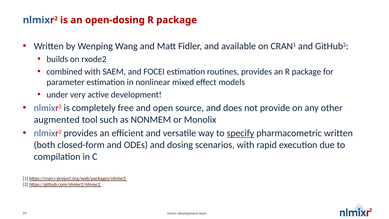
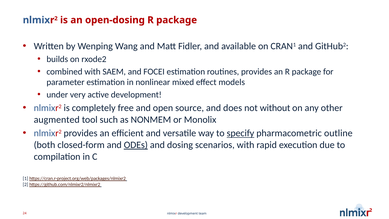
provide: provide -> without
pharmacometric written: written -> outline
ODEs underline: none -> present
